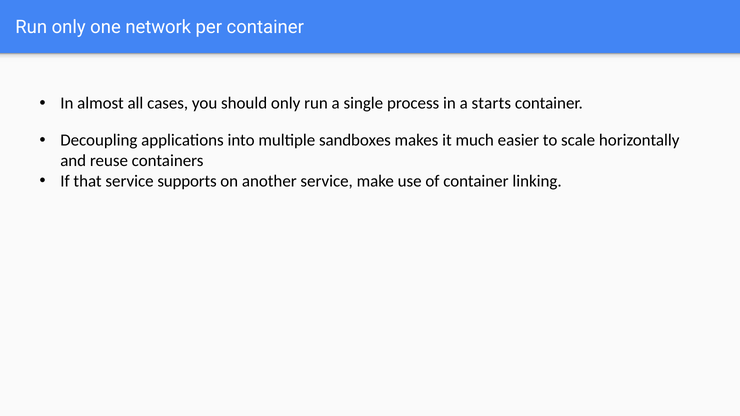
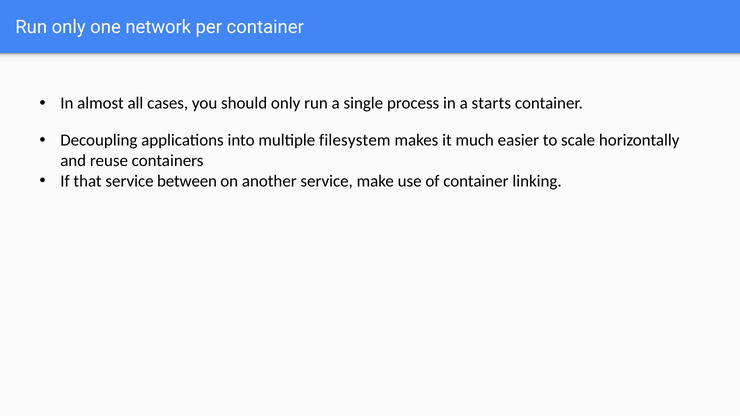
sandboxes: sandboxes -> filesystem
supports: supports -> between
